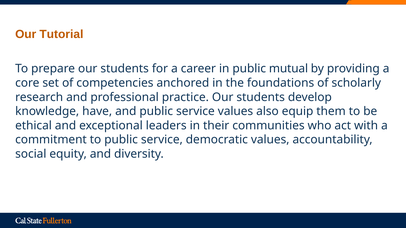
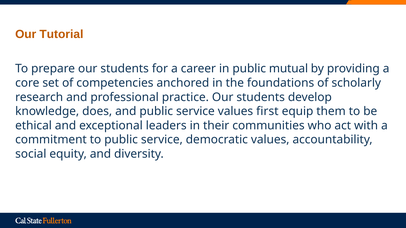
have: have -> does
also: also -> first
